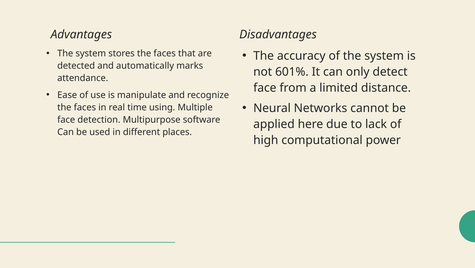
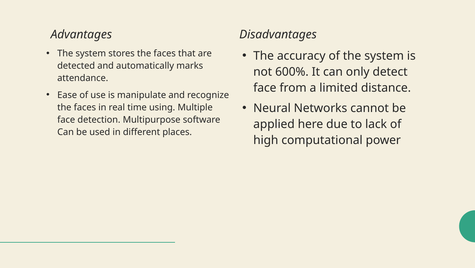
601%: 601% -> 600%
